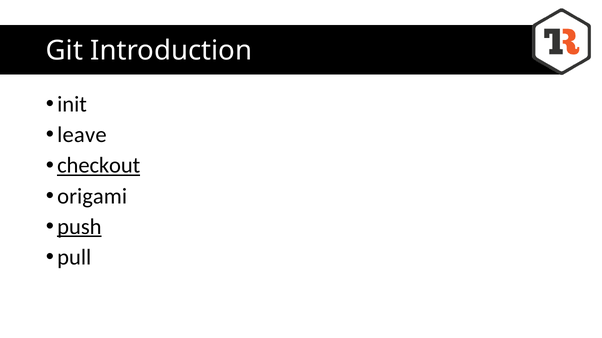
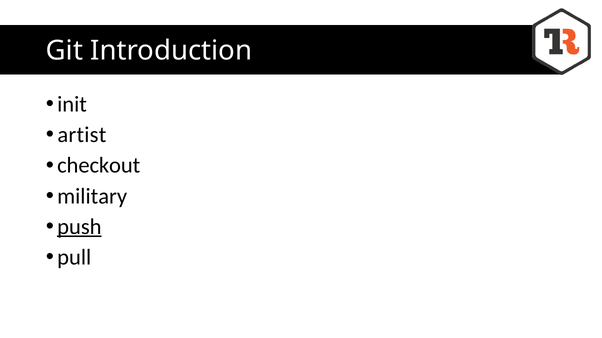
leave: leave -> artist
checkout underline: present -> none
origami: origami -> military
